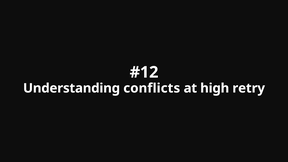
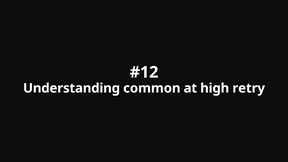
conflicts: conflicts -> common
